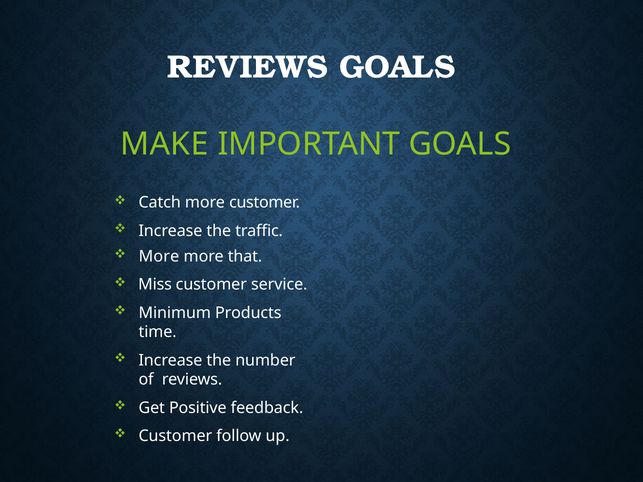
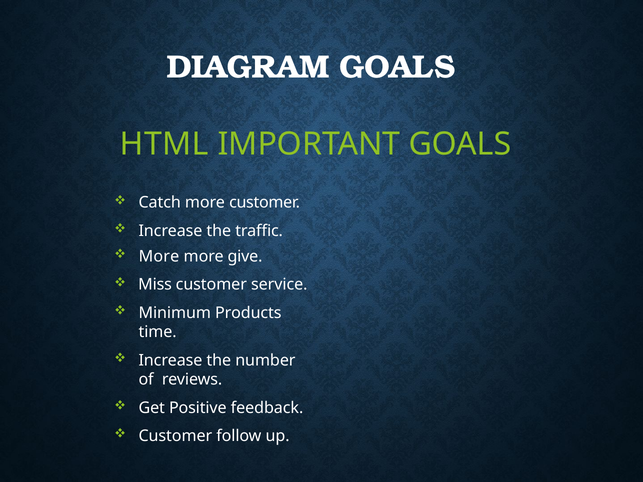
REVIEWS at (248, 67): REVIEWS -> DIAGRAM
MAKE: MAKE -> HTML
that: that -> give
